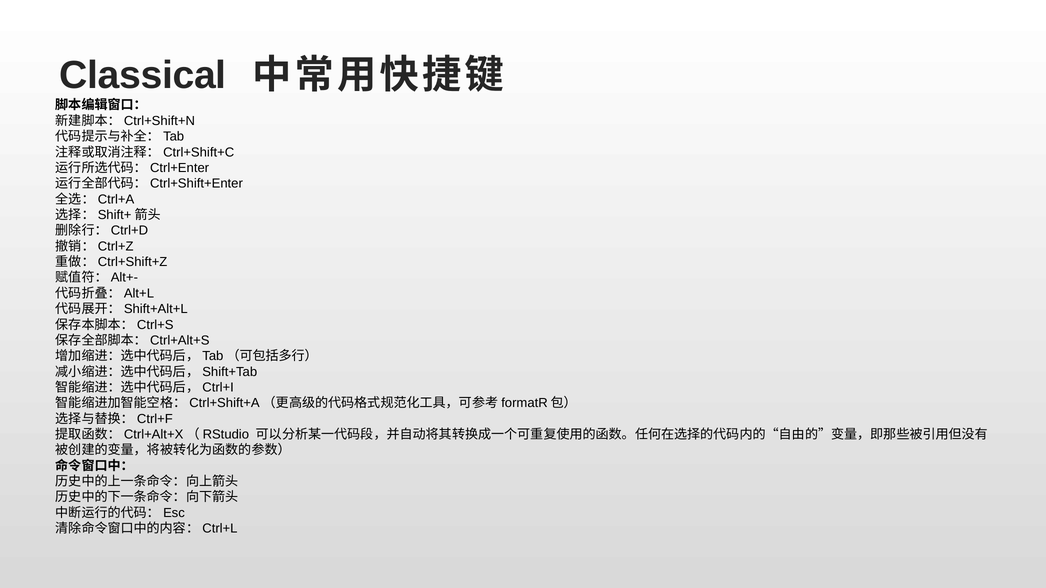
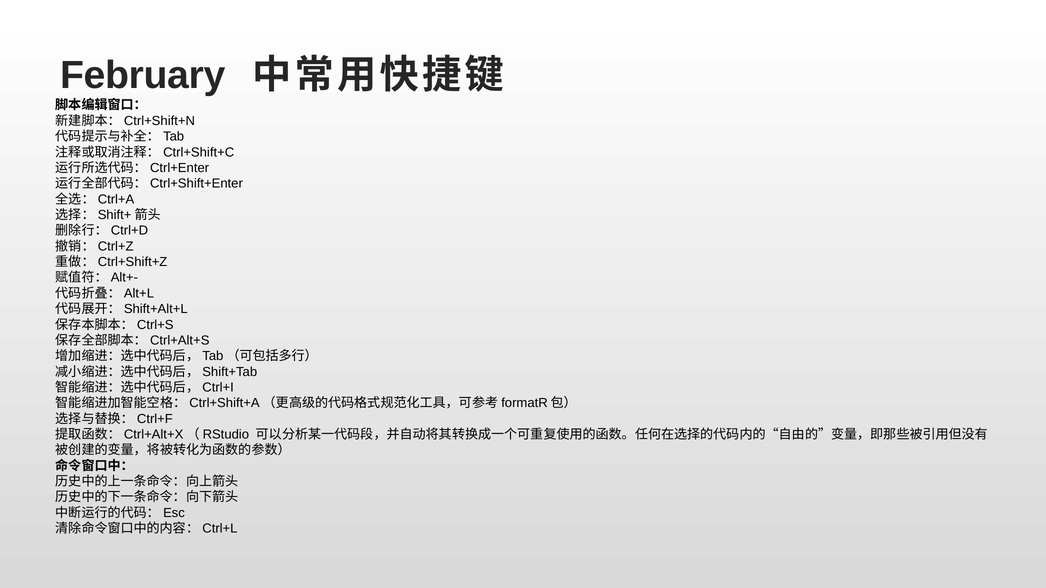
Classical: Classical -> February
